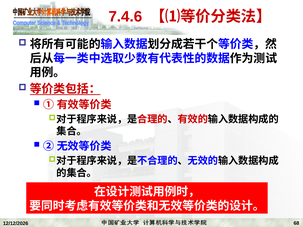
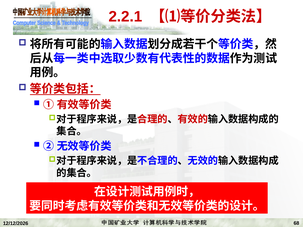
7.4.6: 7.4.6 -> 2.2.1
